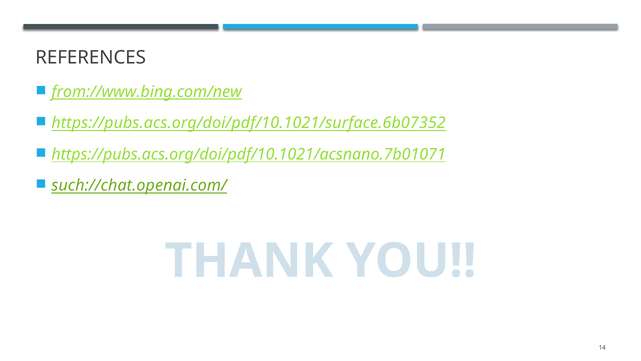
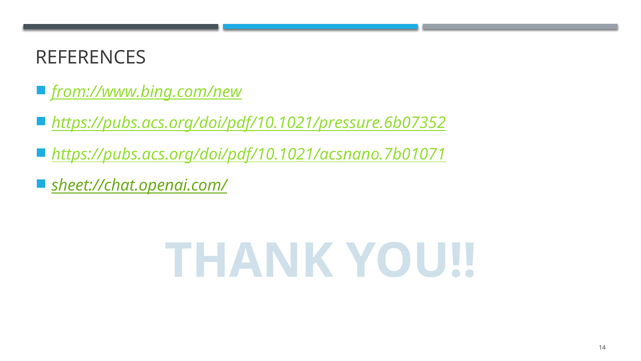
https://pubs.acs.org/doi/pdf/10.1021/surface.6b07352: https://pubs.acs.org/doi/pdf/10.1021/surface.6b07352 -> https://pubs.acs.org/doi/pdf/10.1021/pressure.6b07352
such://chat.openai.com/: such://chat.openai.com/ -> sheet://chat.openai.com/
